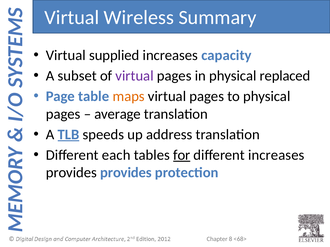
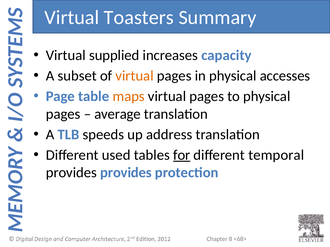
Wireless: Wireless -> Toasters
virtual at (135, 76) colour: purple -> orange
replaced: replaced -> accesses
TLB underline: present -> none
each: each -> used
different increases: increases -> temporal
